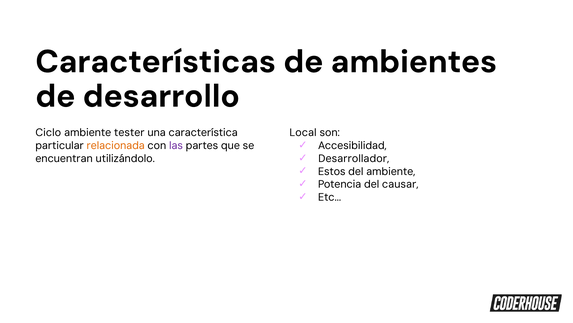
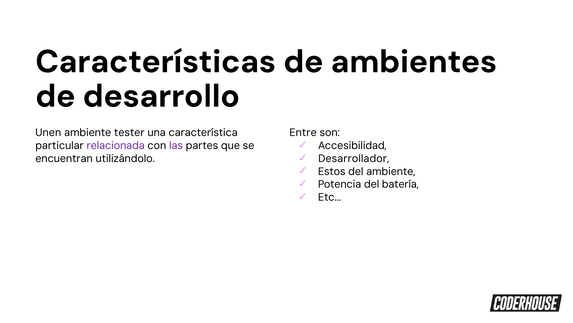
Ciclo: Ciclo -> Unen
Local: Local -> Entre
relacionada colour: orange -> purple
causar: causar -> batería
